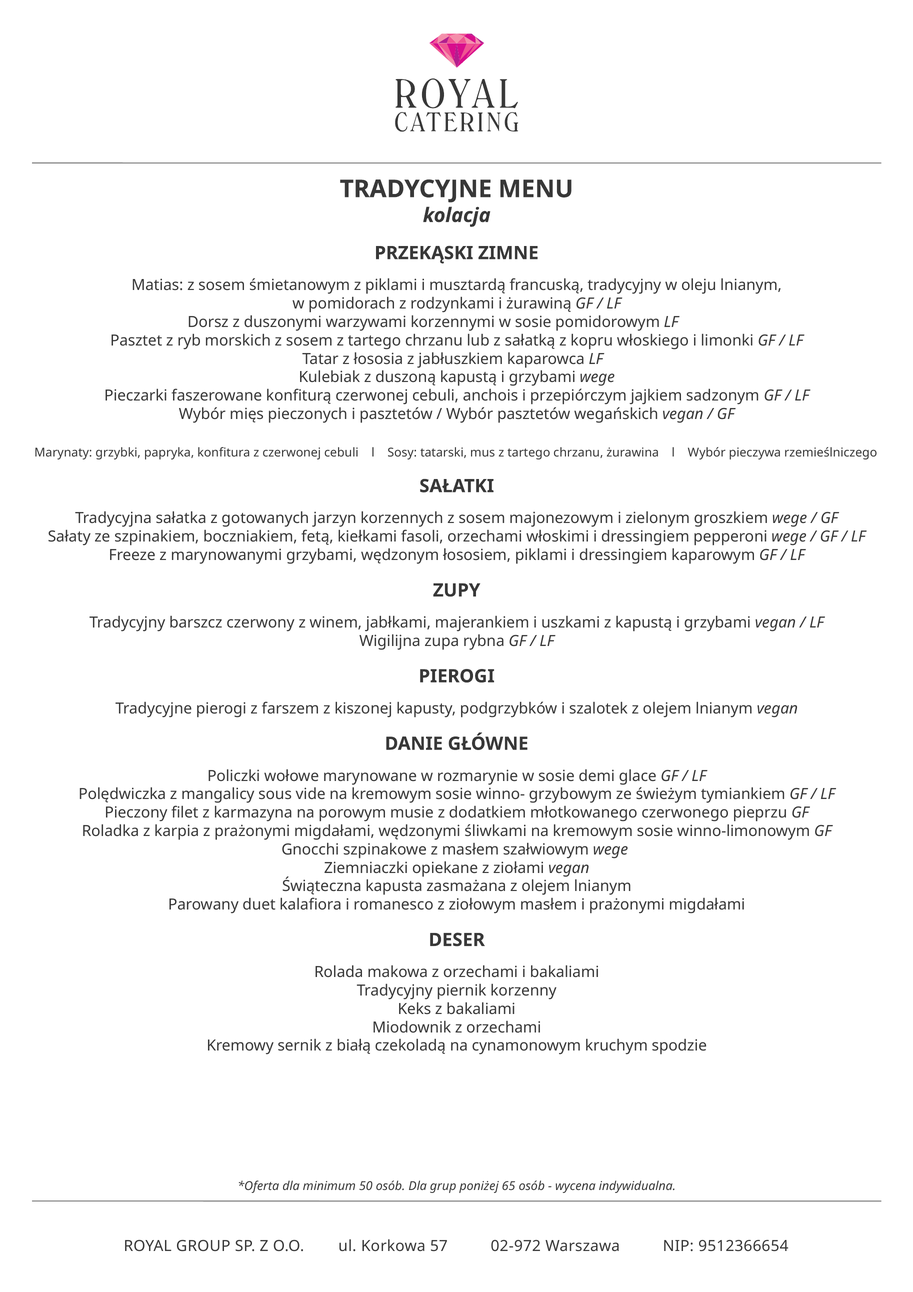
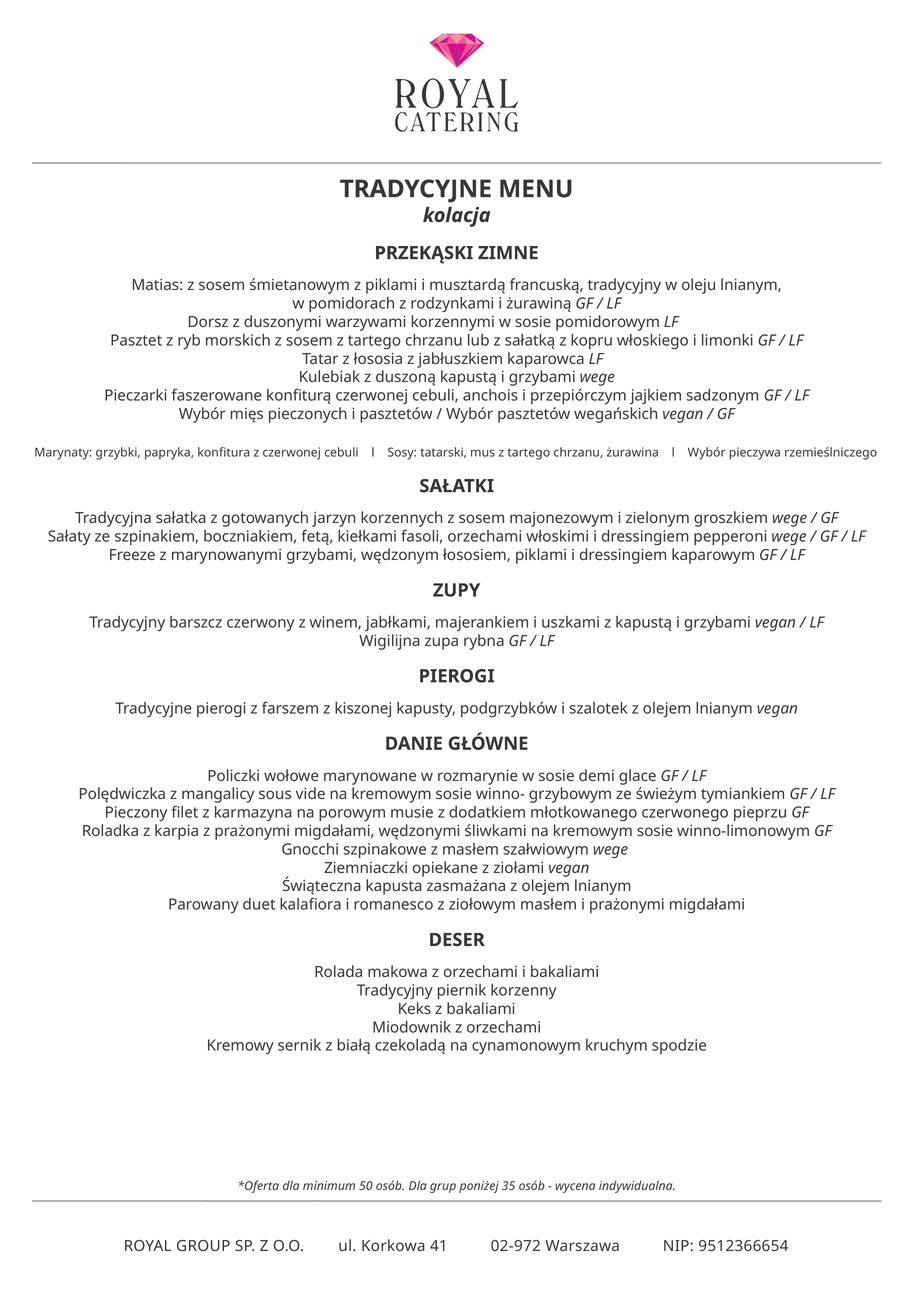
65: 65 -> 35
57: 57 -> 41
